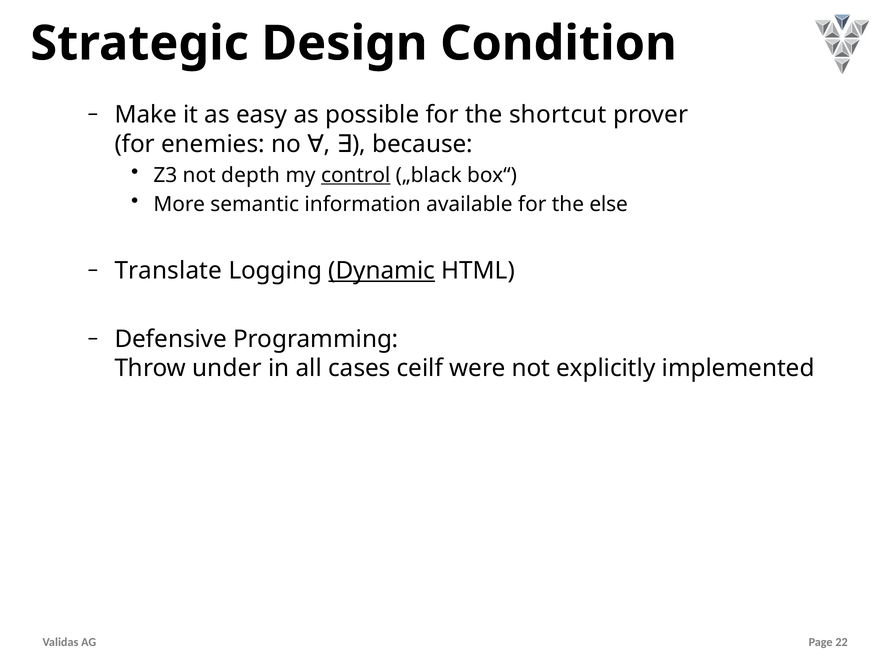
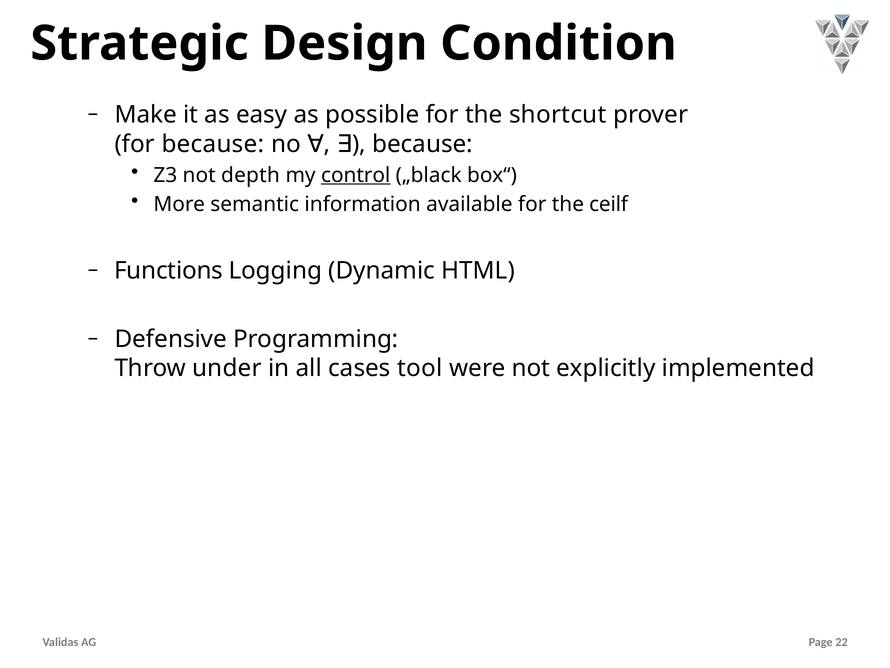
for enemies: enemies -> because
else: else -> ceilf
Translate: Translate -> Functions
Dynamic underline: present -> none
ceilf: ceilf -> tool
